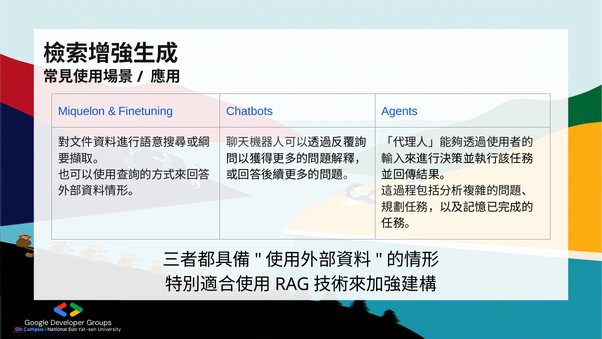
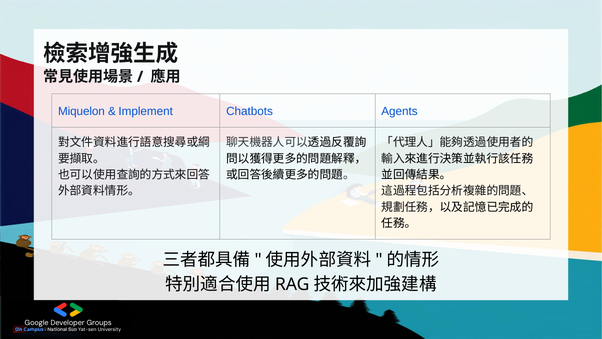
Finetuning: Finetuning -> Implement
